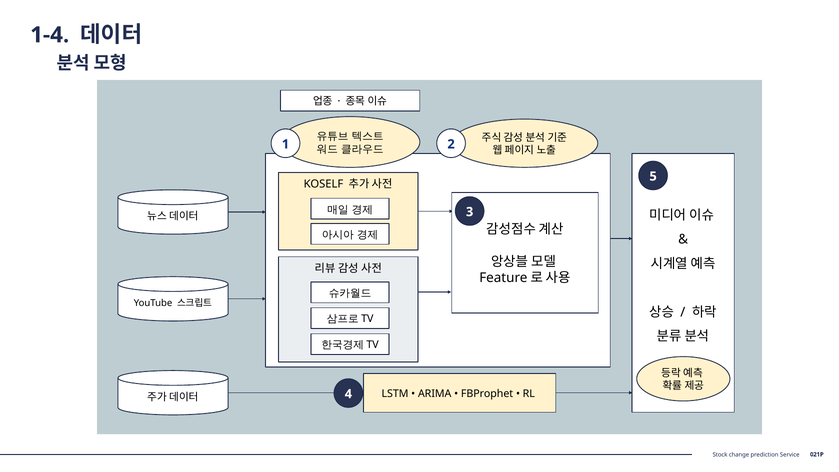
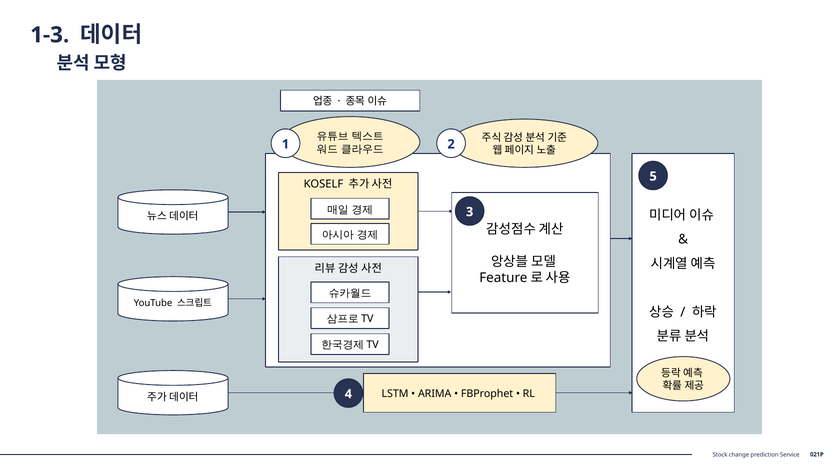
1-4: 1-4 -> 1-3
